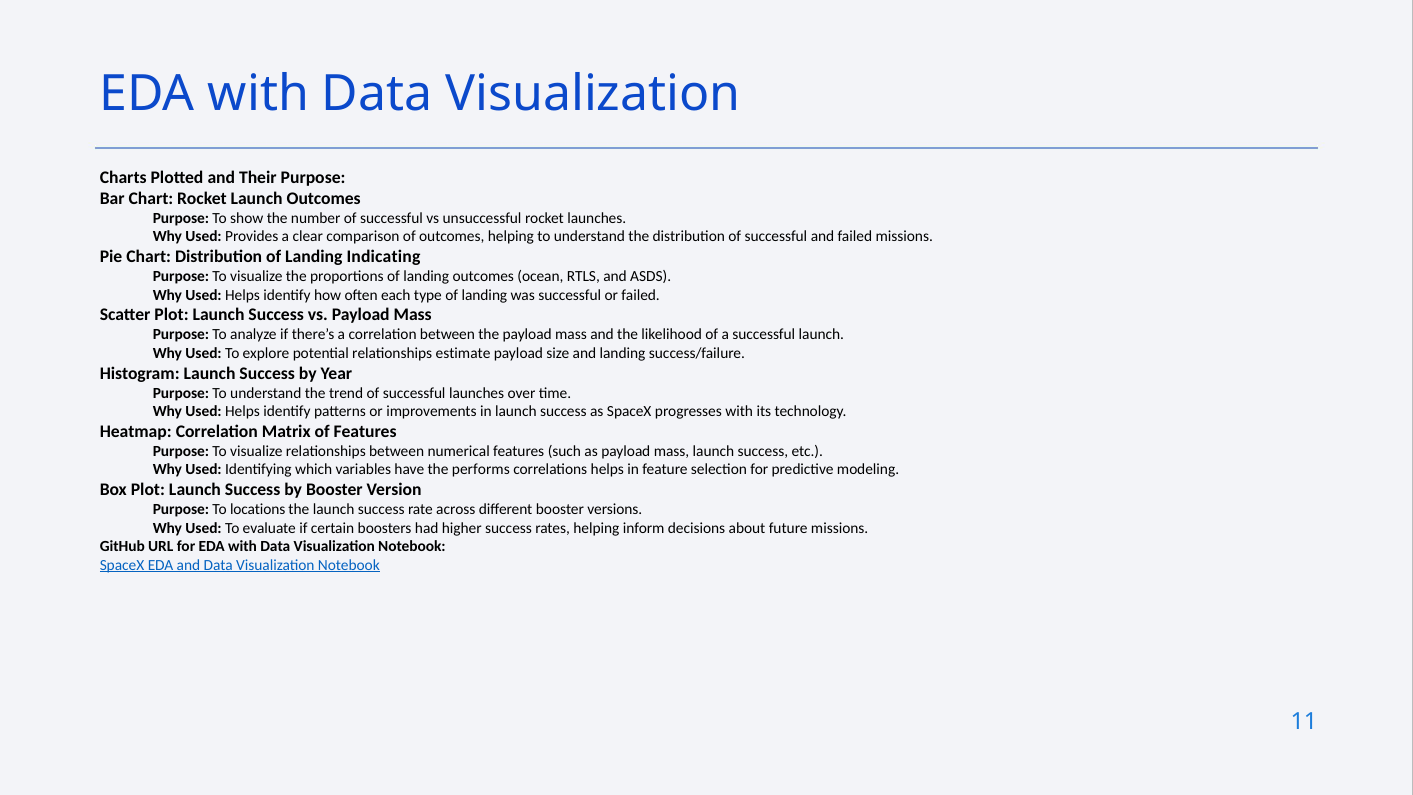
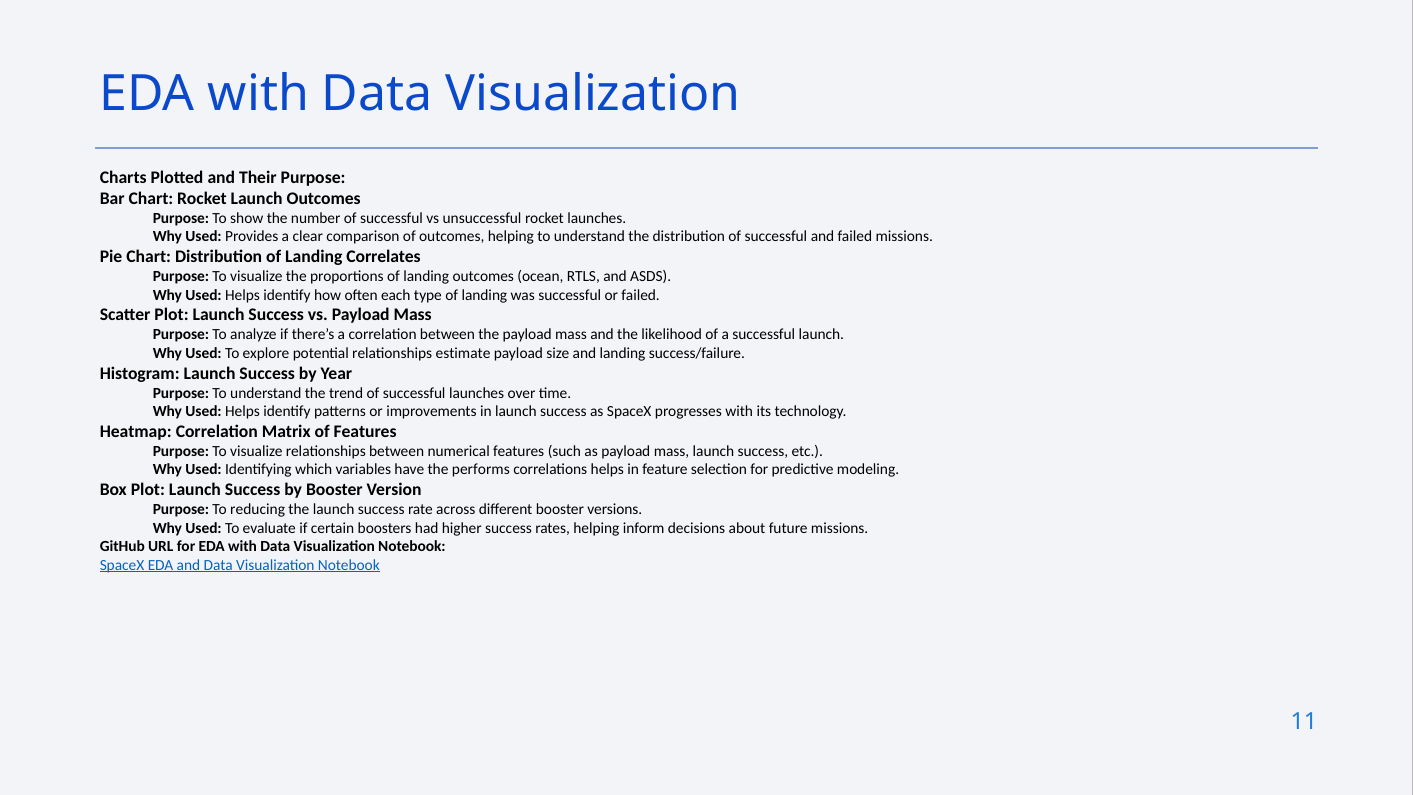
Indicating: Indicating -> Correlates
locations: locations -> reducing
